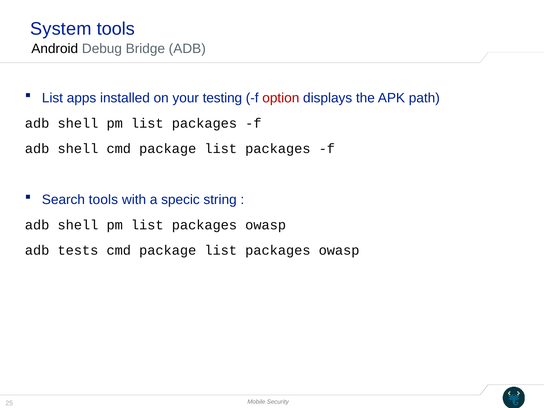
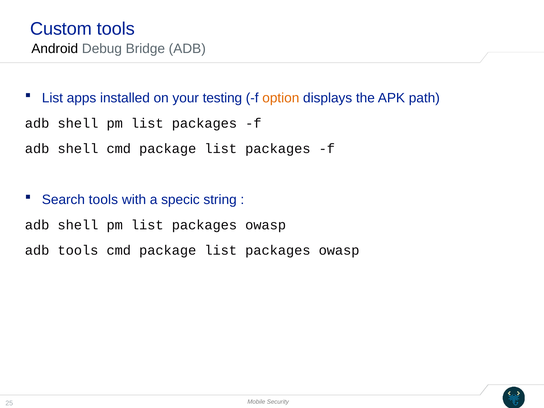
System: System -> Custom
option colour: red -> orange
adb tests: tests -> tools
